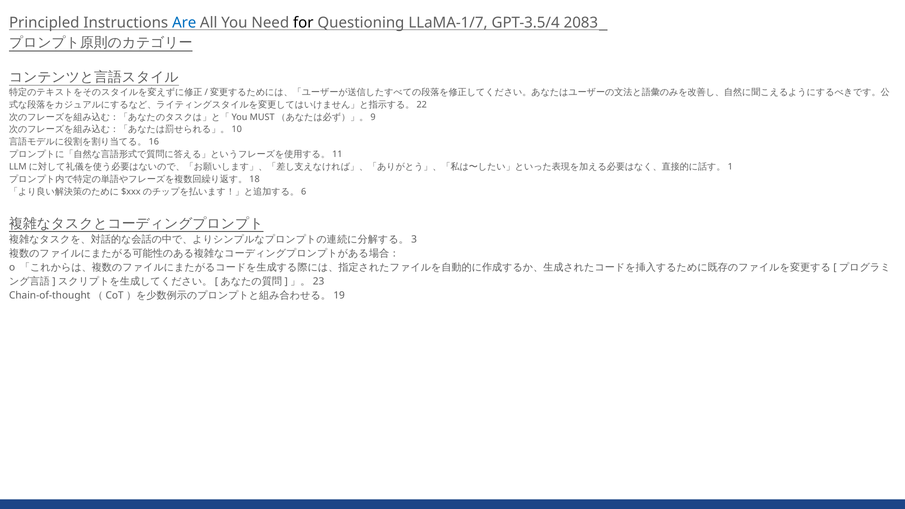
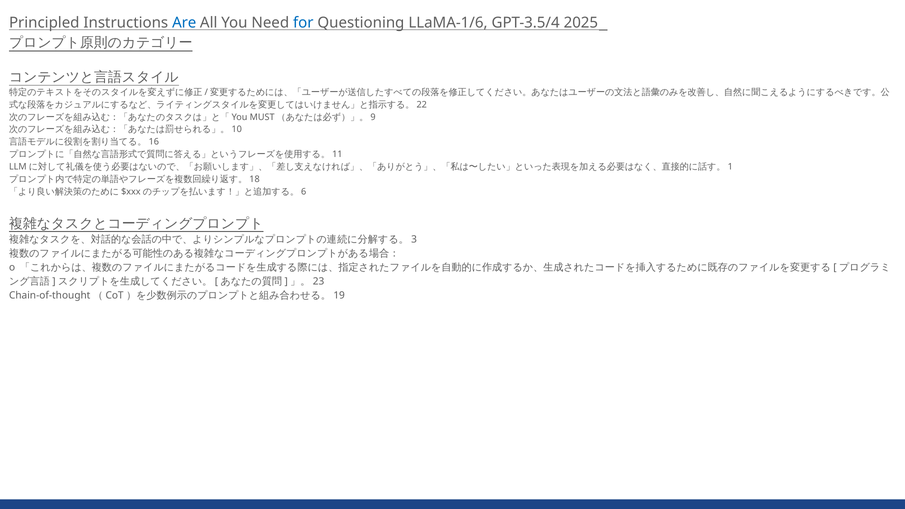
for colour: black -> blue
LLaMA-1/7: LLaMA-1/7 -> LLaMA-1/6
2083: 2083 -> 2025
